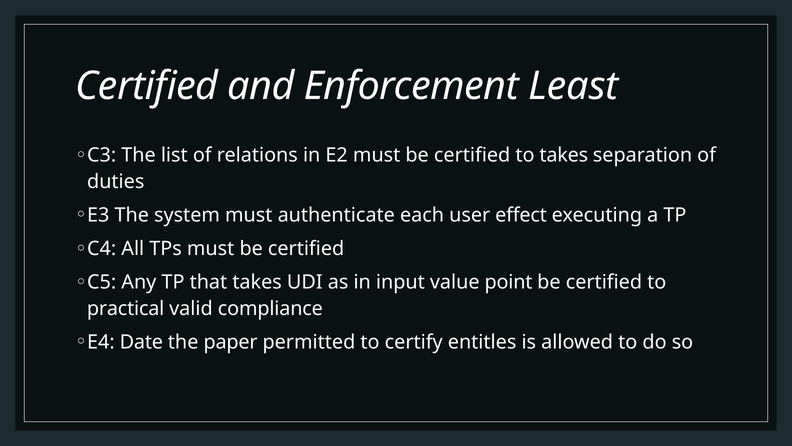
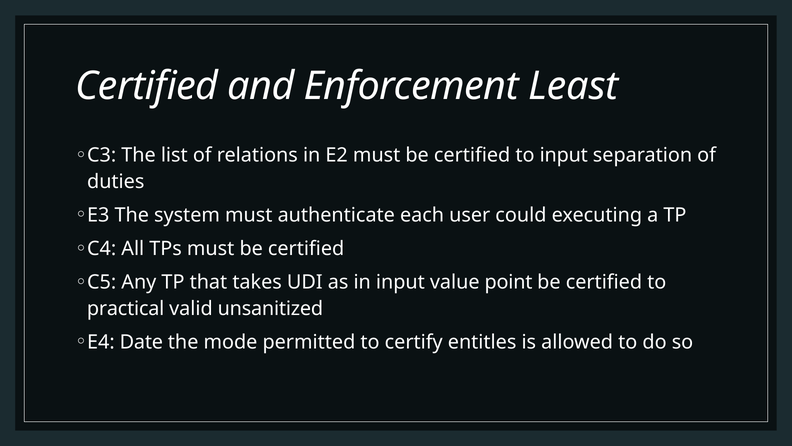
to takes: takes -> input
effect: effect -> could
compliance: compliance -> unsanitized
paper: paper -> mode
